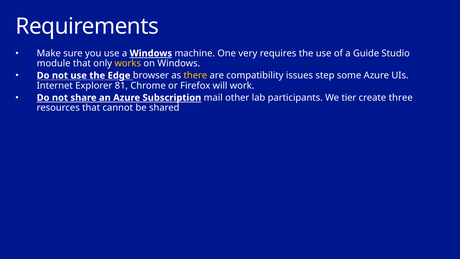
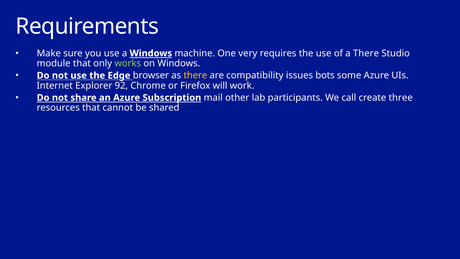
a Guide: Guide -> There
works colour: yellow -> light green
step: step -> bots
81: 81 -> 92
tier: tier -> call
